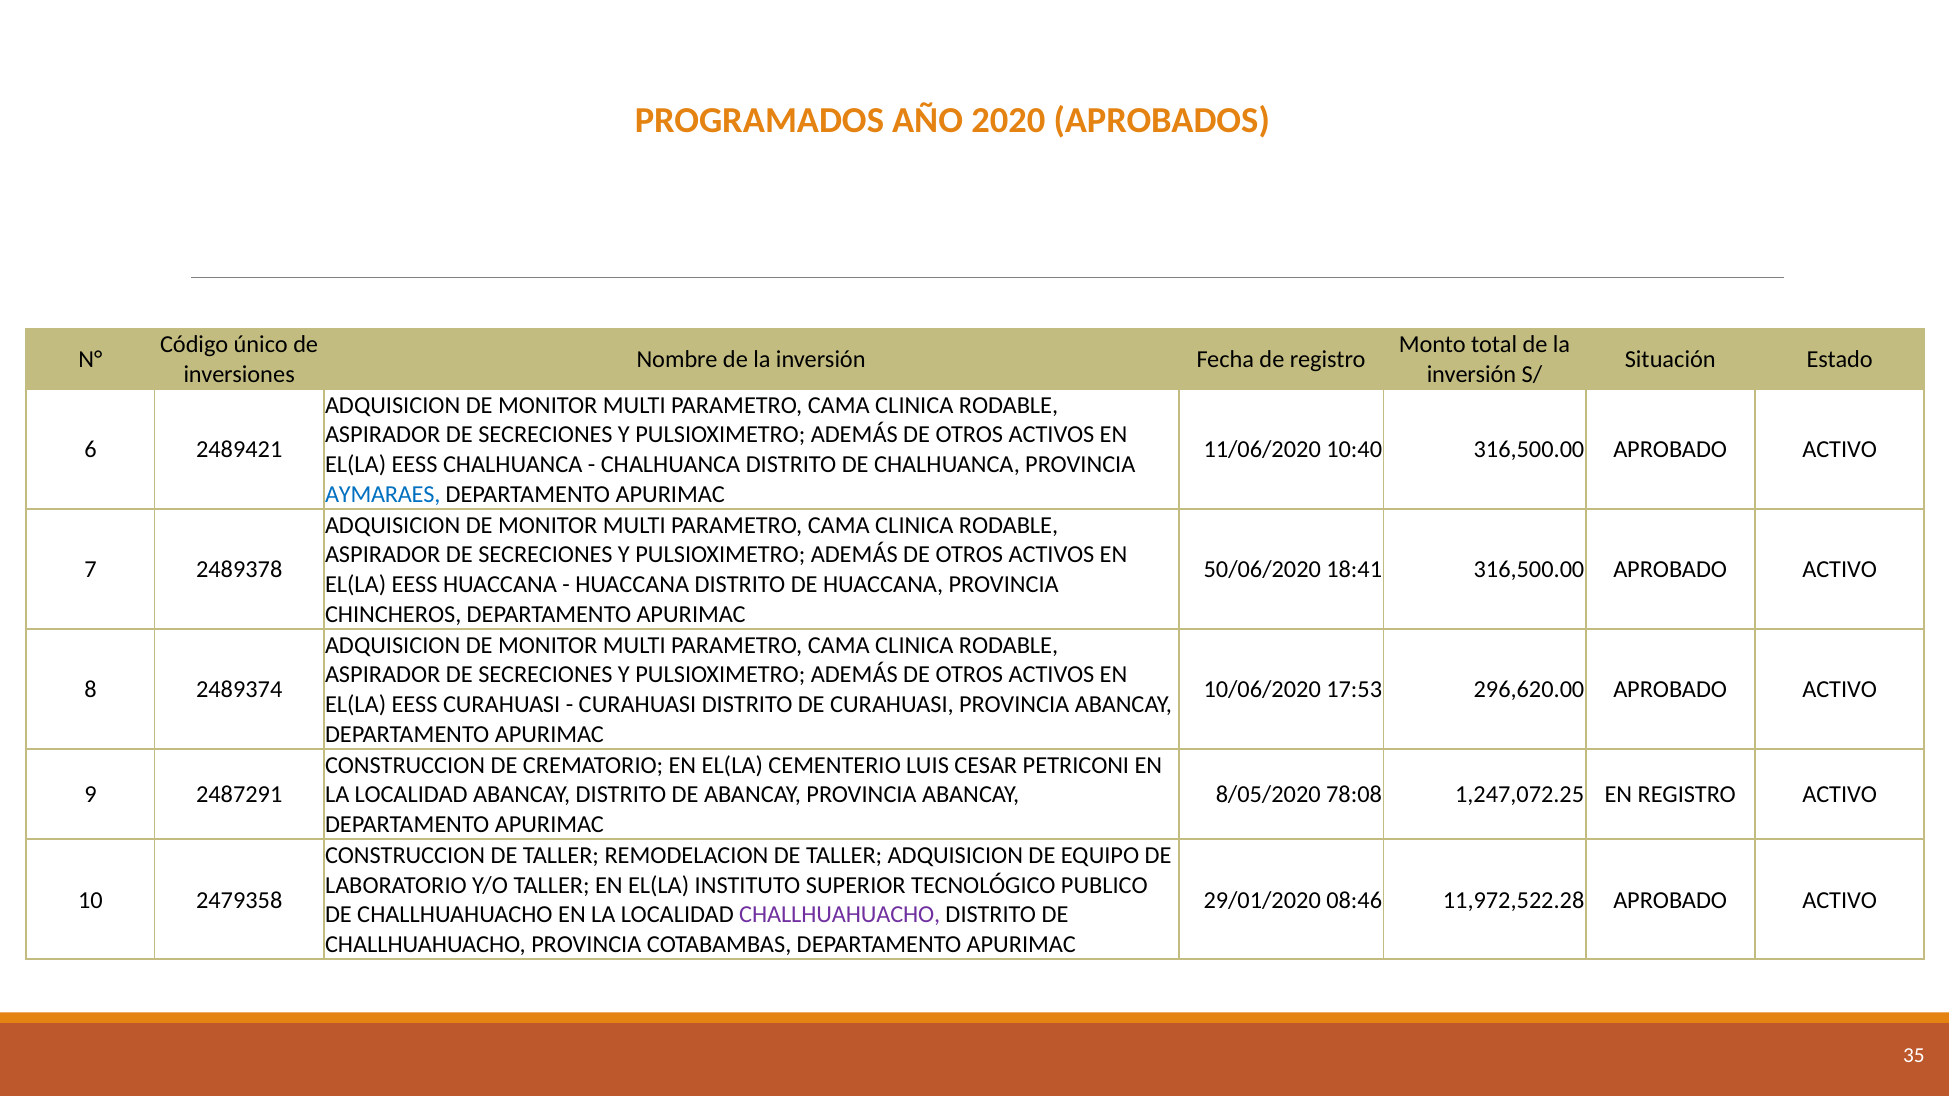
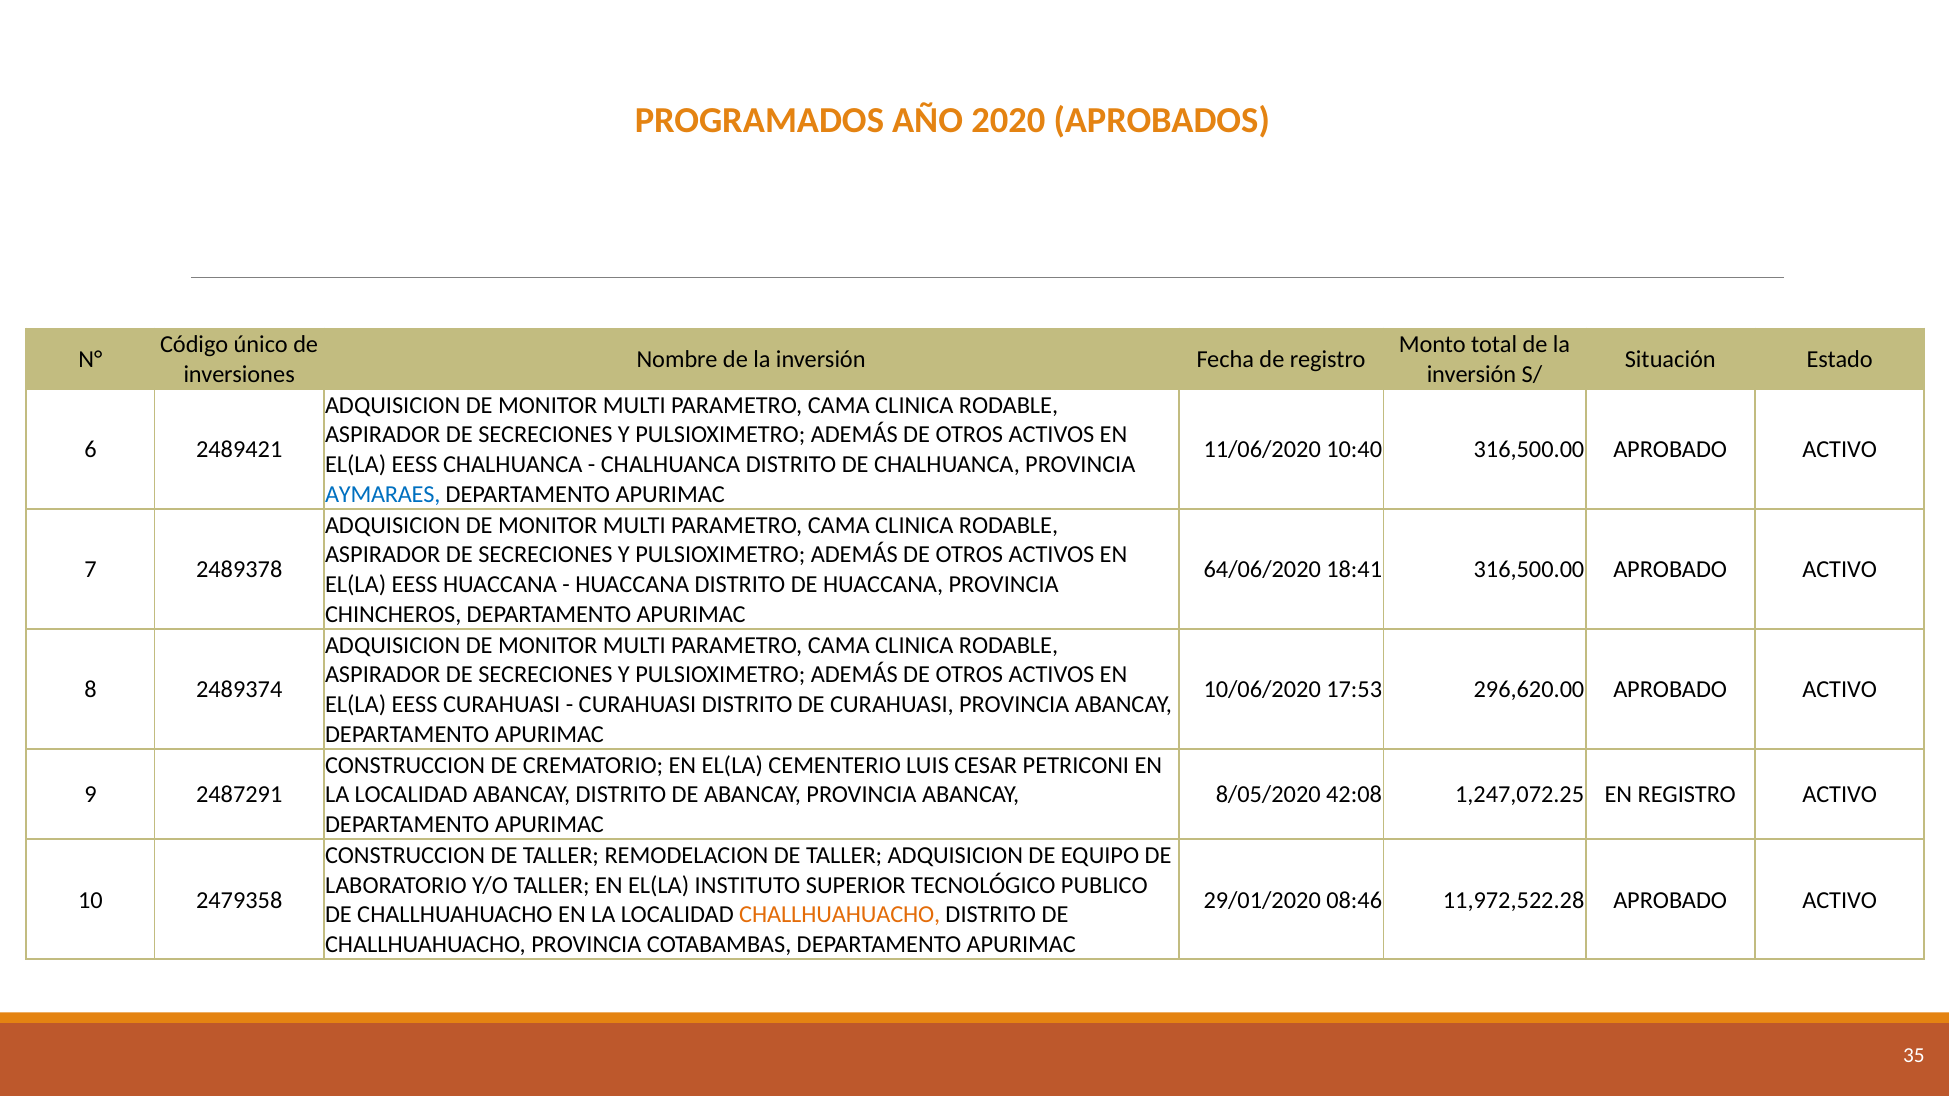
50/06/2020: 50/06/2020 -> 64/06/2020
78:08: 78:08 -> 42:08
CHALLHUAHUACHO at (840, 915) colour: purple -> orange
